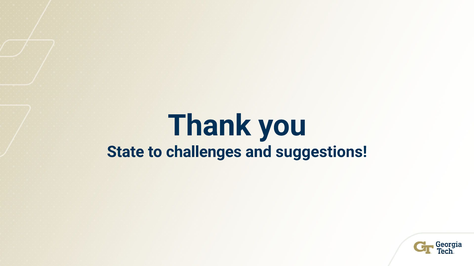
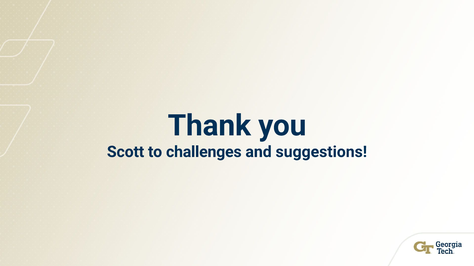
State: State -> Scott
